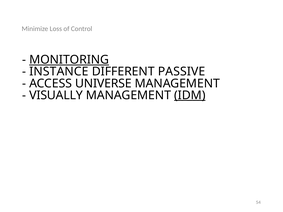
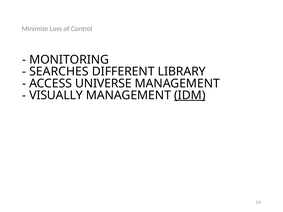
MONITORING underline: present -> none
INSTANCE: INSTANCE -> SEARCHES
PASSIVE: PASSIVE -> LIBRARY
